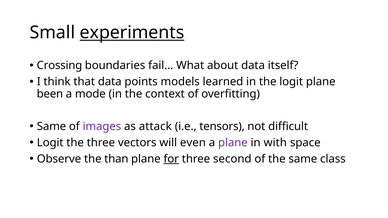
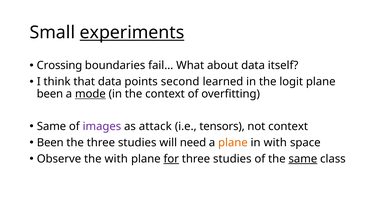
models: models -> second
mode underline: none -> present
not difficult: difficult -> context
Logit at (50, 143): Logit -> Been
the three vectors: vectors -> studies
even: even -> need
plane at (233, 143) colour: purple -> orange
the than: than -> with
second at (232, 159): second -> studies
same at (303, 159) underline: none -> present
